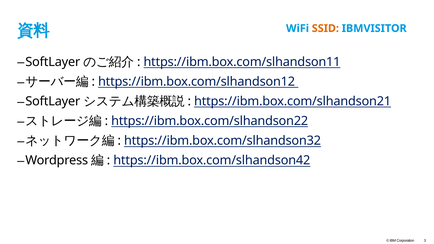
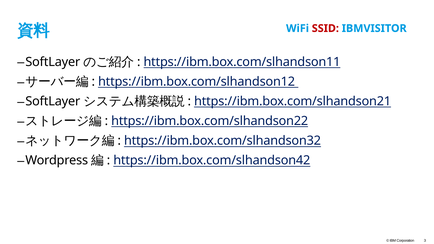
SSID colour: orange -> red
